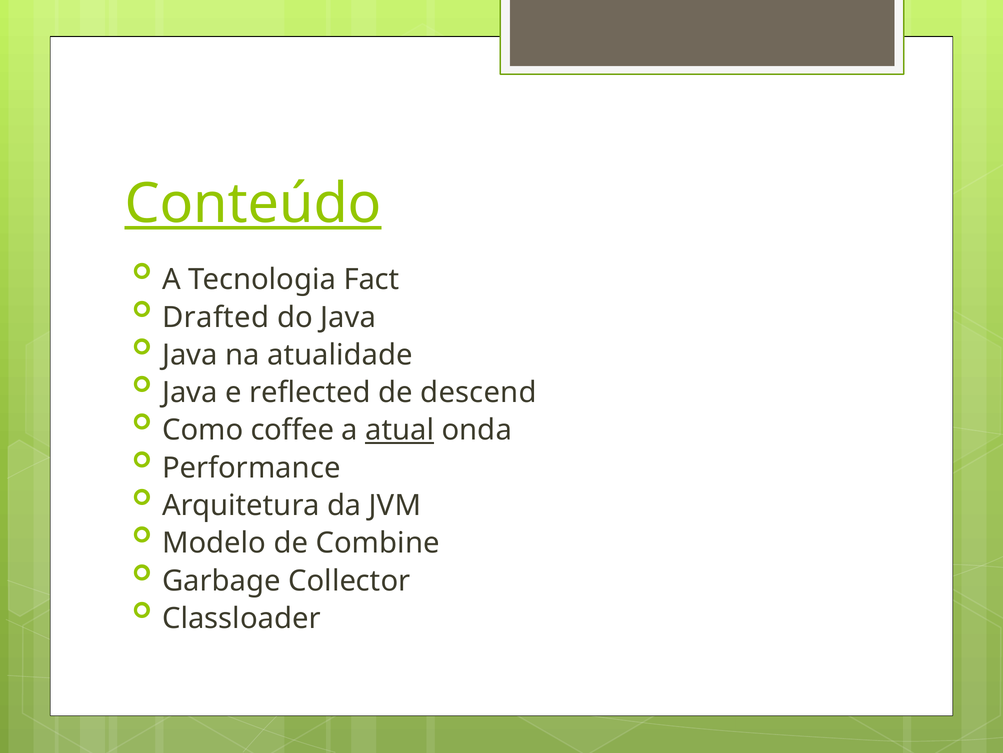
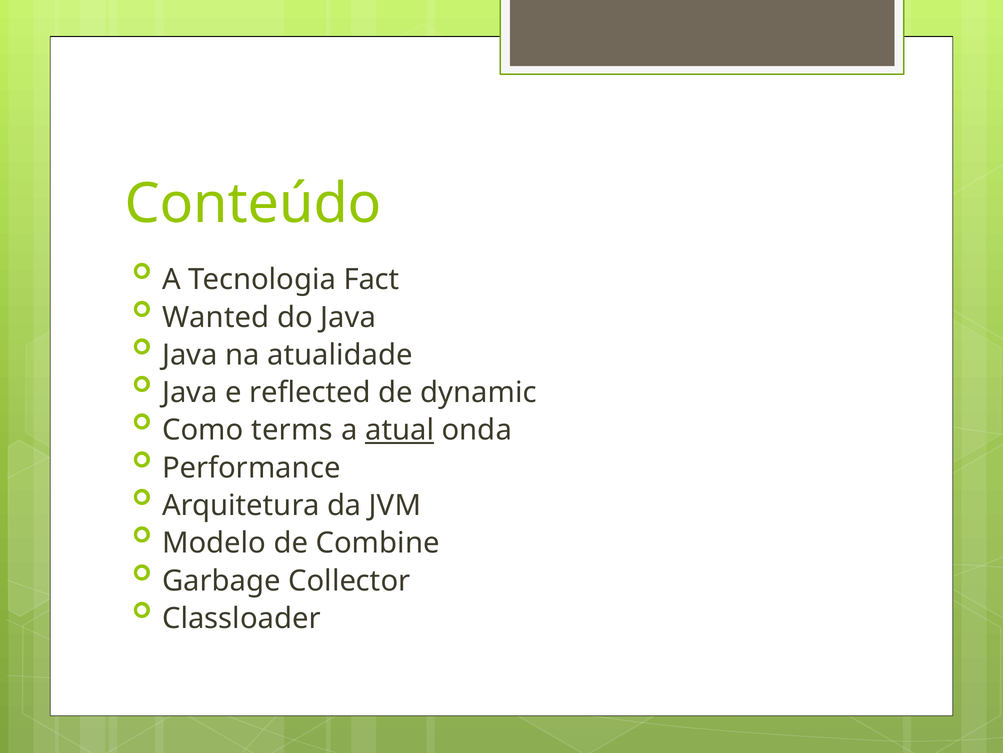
Conteúdo underline: present -> none
Drafted: Drafted -> Wanted
descend: descend -> dynamic
coffee: coffee -> terms
